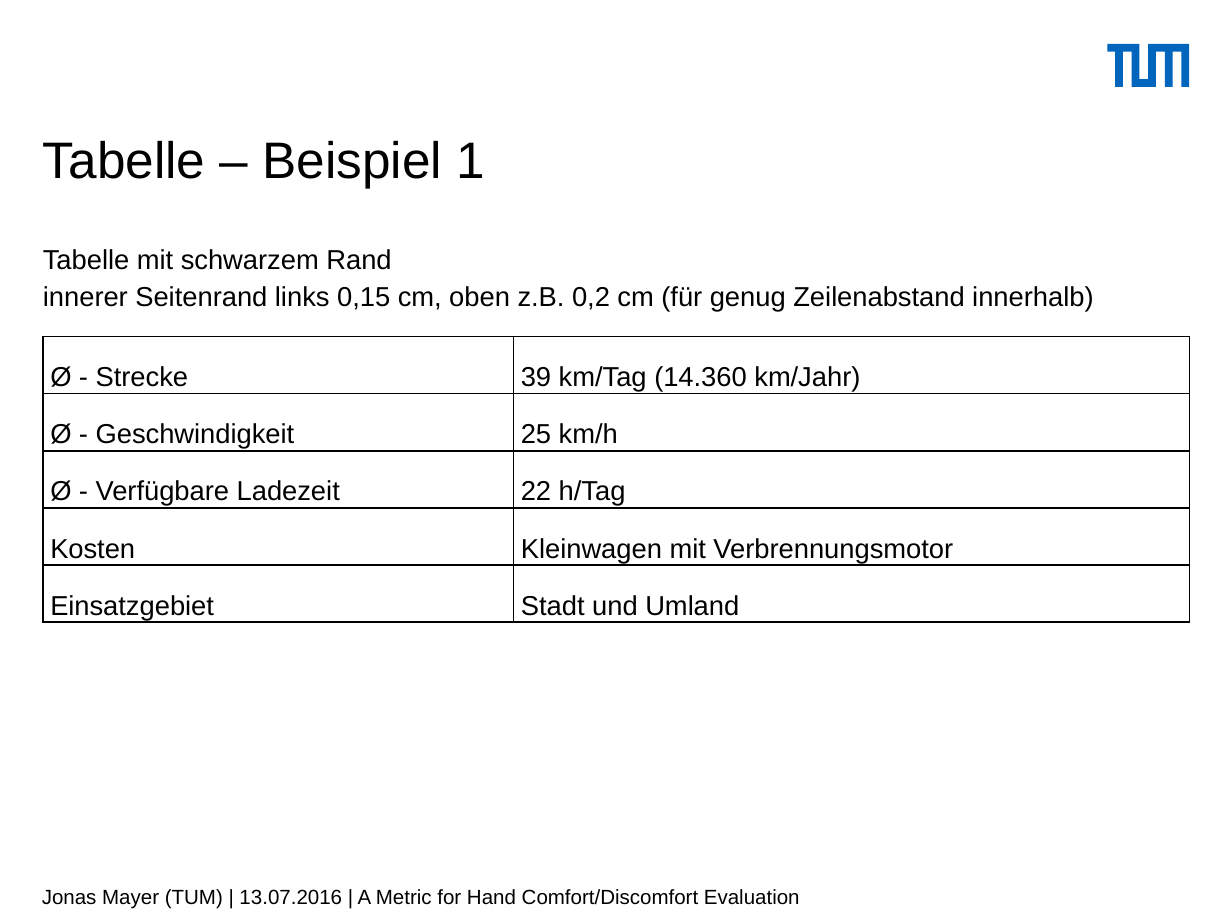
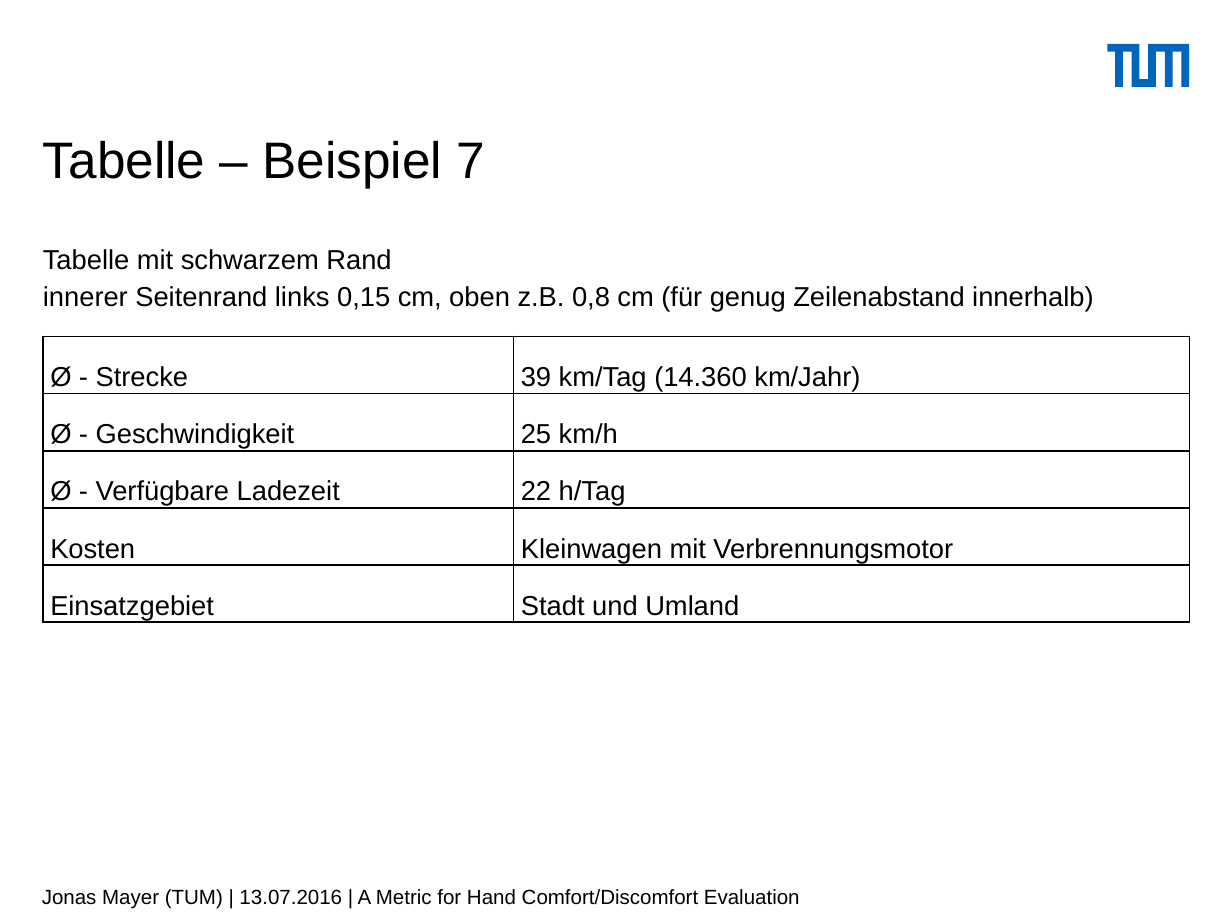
1: 1 -> 7
0,2: 0,2 -> 0,8
